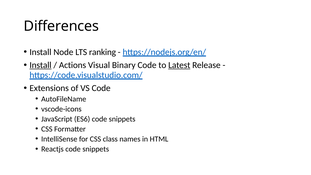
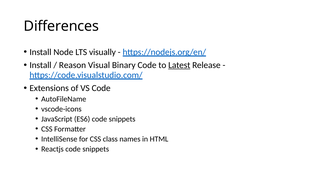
ranking: ranking -> visually
Install at (40, 65) underline: present -> none
Actions: Actions -> Reason
